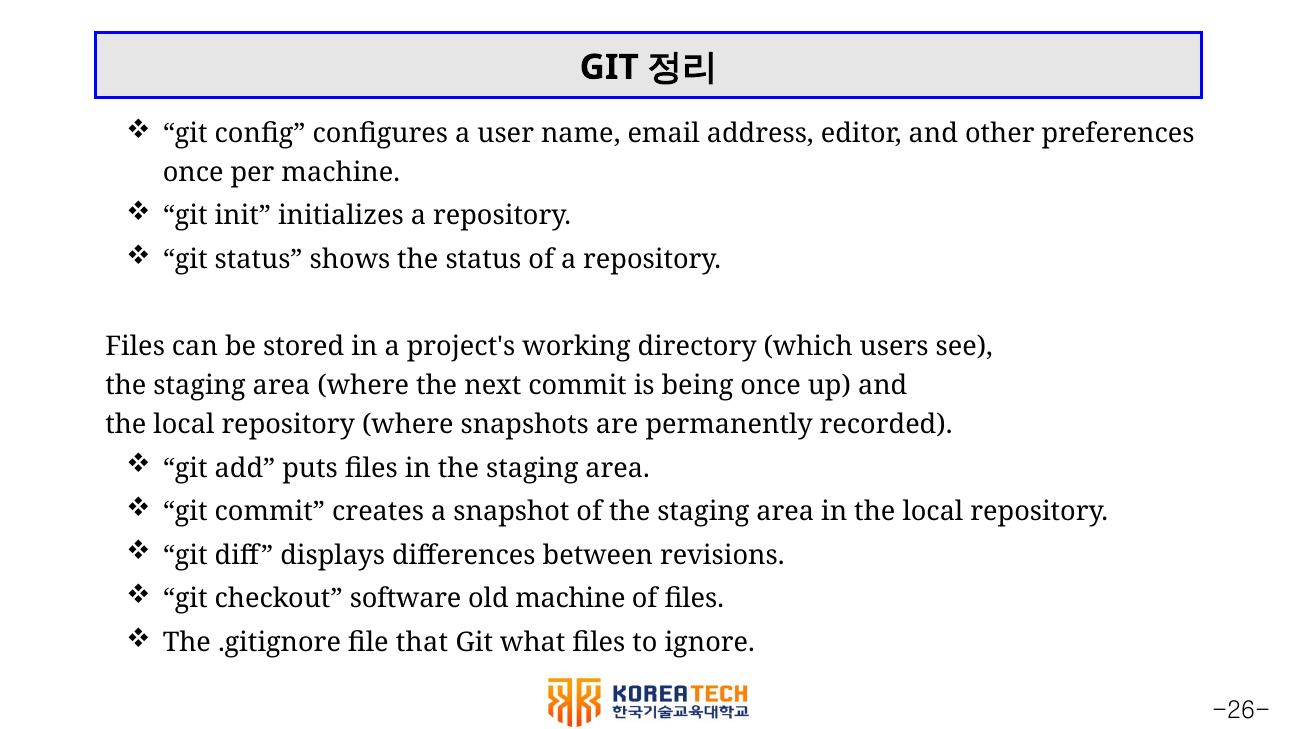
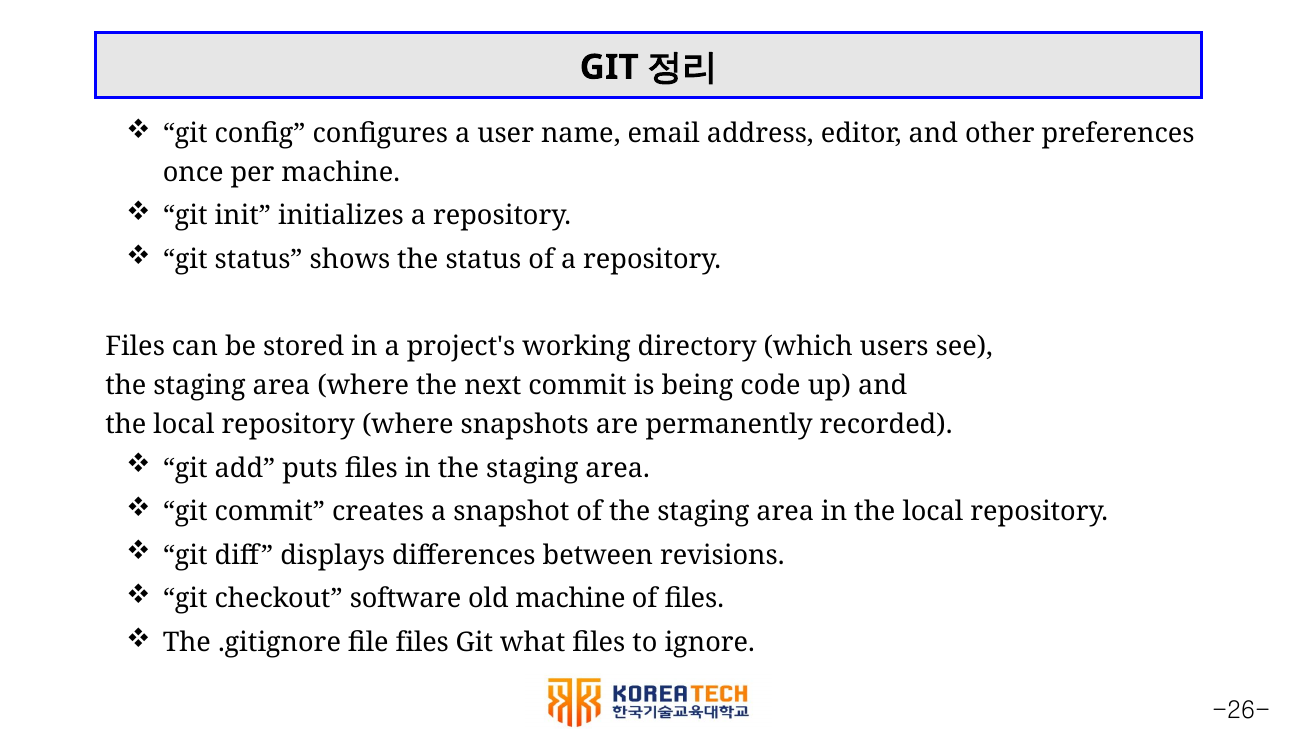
being once: once -> code
file that: that -> files
